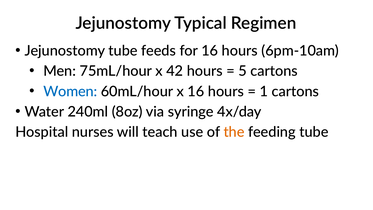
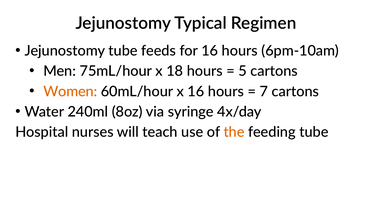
42: 42 -> 18
Women colour: blue -> orange
1: 1 -> 7
